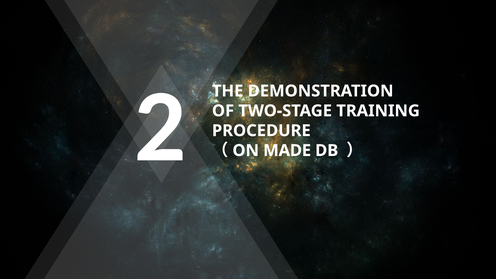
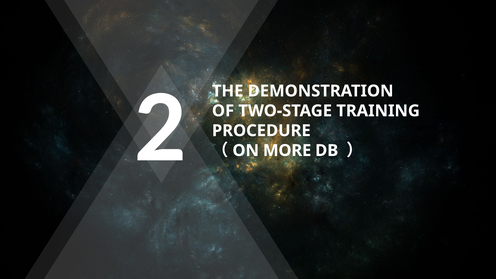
MADE: MADE -> MORE
